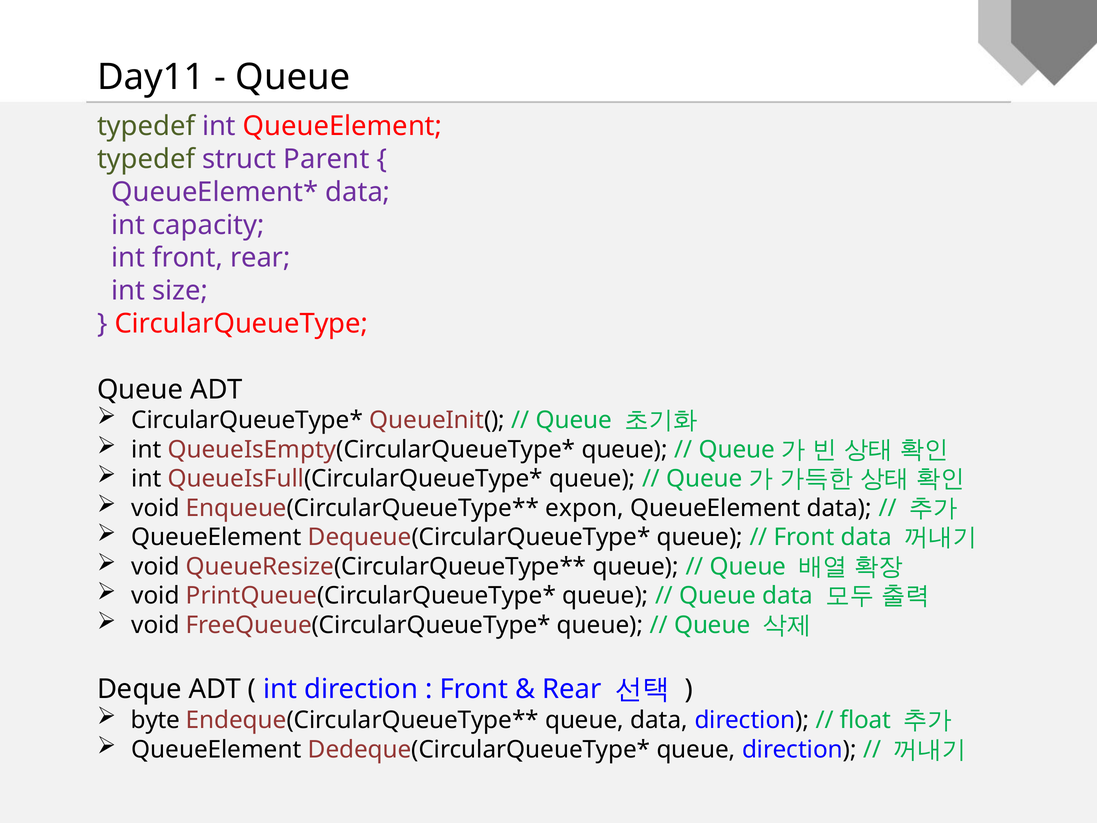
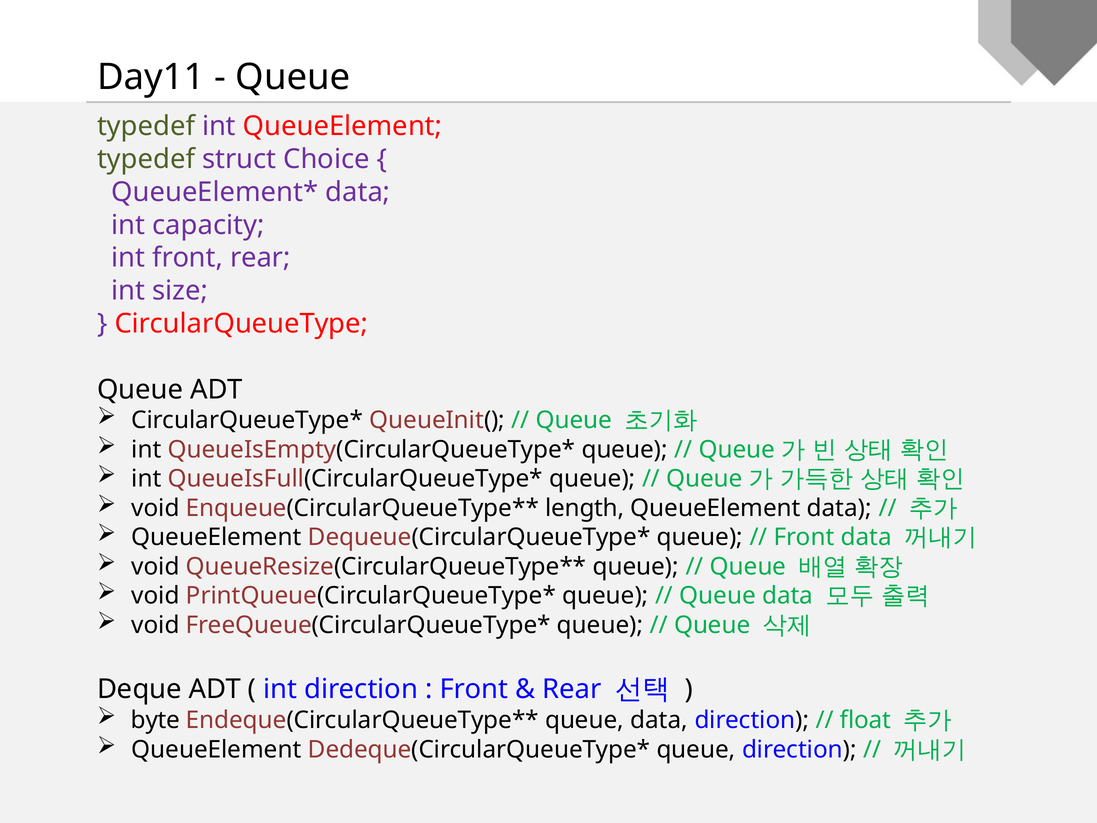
Parent: Parent -> Choice
expon: expon -> length
